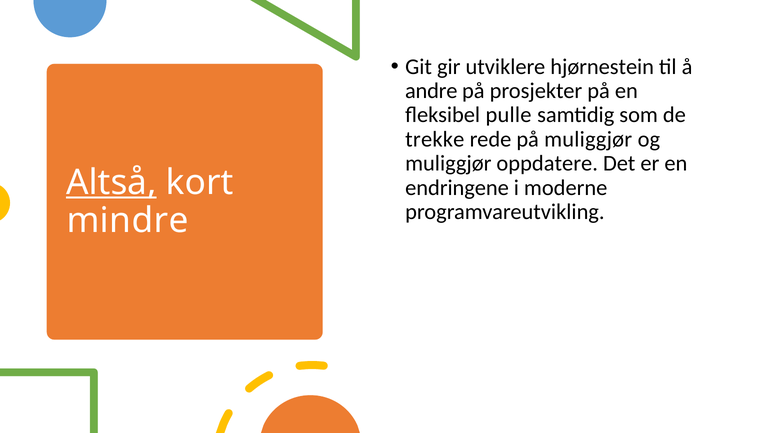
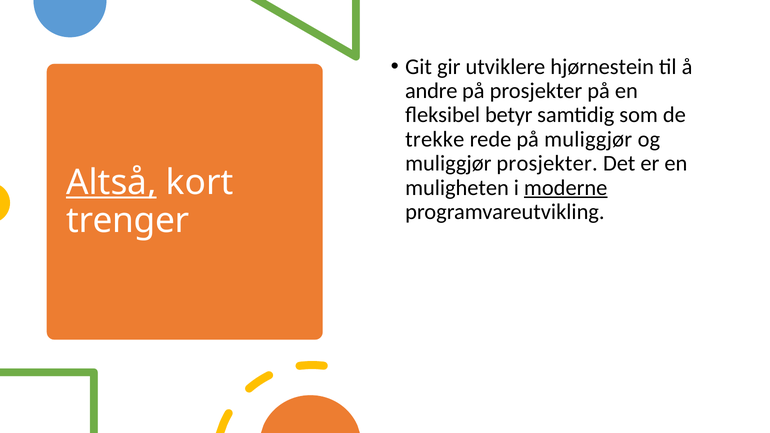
pulle: pulle -> betyr
muliggjør oppdatere: oppdatere -> prosjekter
endringene: endringene -> muligheten
moderne underline: none -> present
mindre: mindre -> trenger
